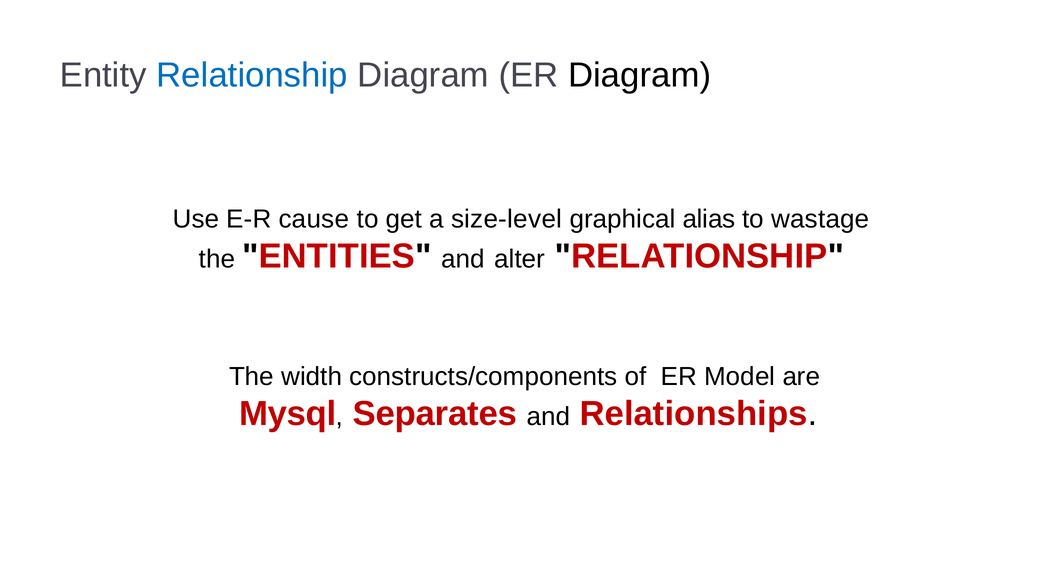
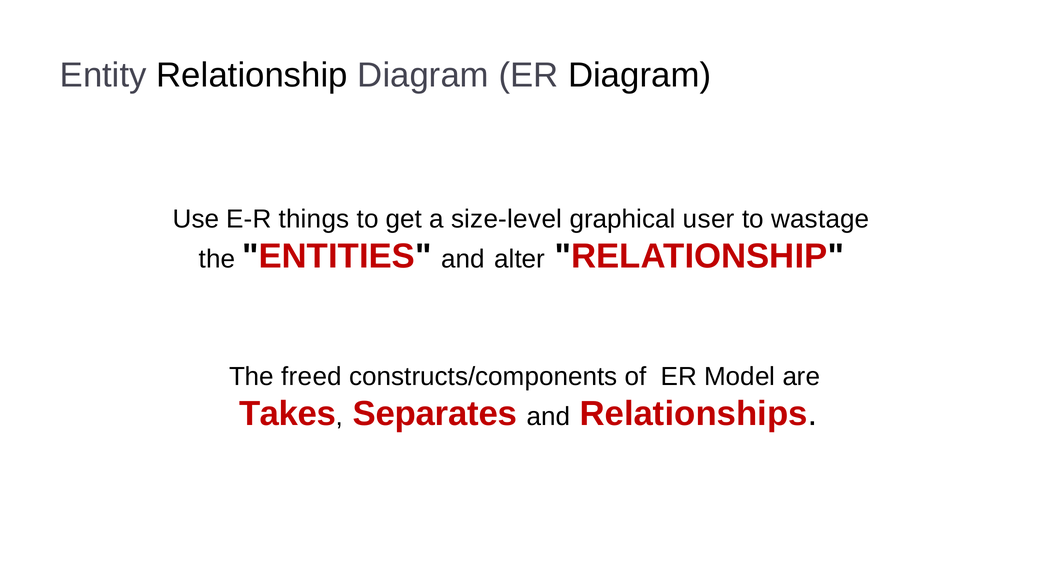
Relationship at (252, 75) colour: blue -> black
cause: cause -> things
alias: alias -> user
width: width -> freed
Mysql: Mysql -> Takes
